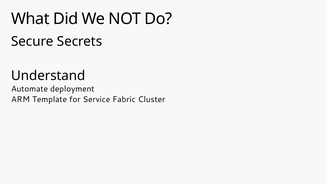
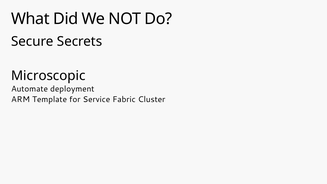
Understand: Understand -> Microscopic
